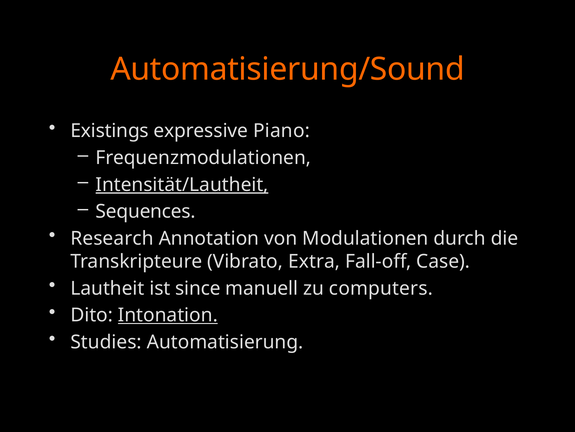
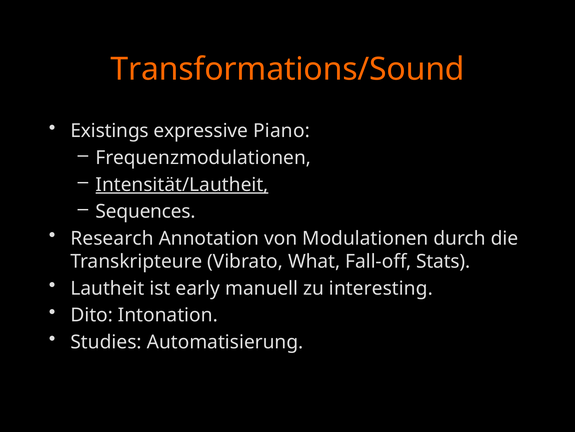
Automatisierung/Sound: Automatisierung/Sound -> Transformations/Sound
Extra: Extra -> What
Case: Case -> Stats
since: since -> early
computers: computers -> interesting
Intonation underline: present -> none
